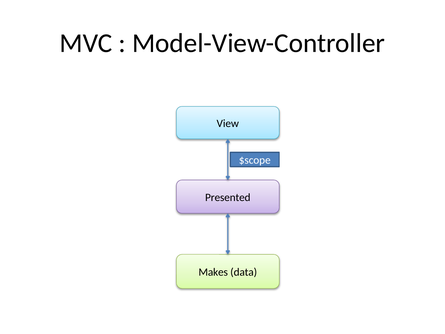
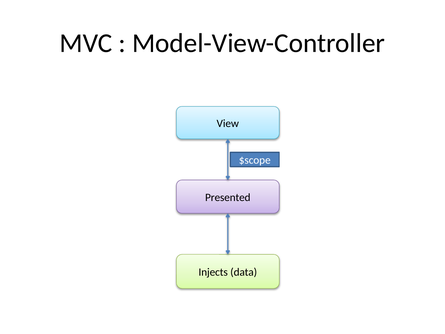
Makes: Makes -> Injects
